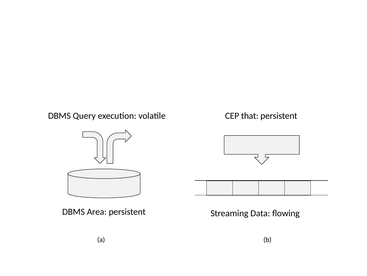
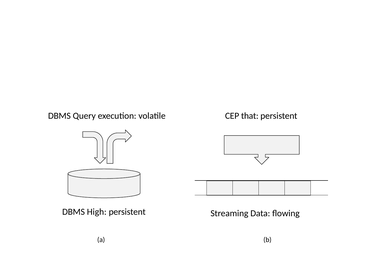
Area: Area -> High
